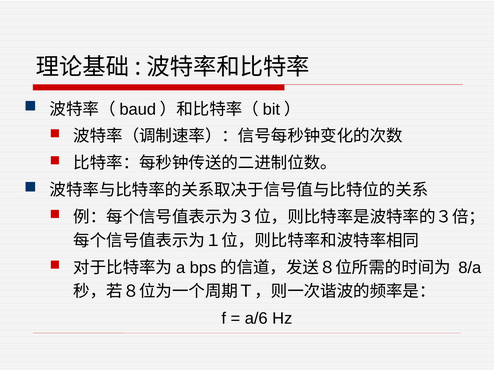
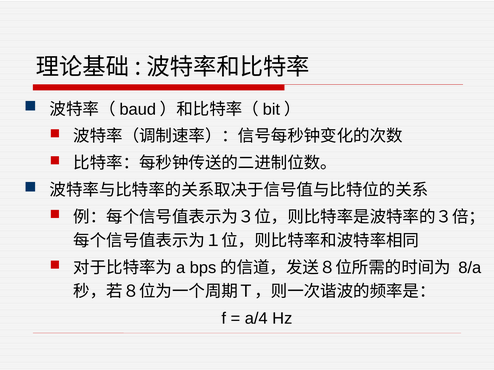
a/6: a/6 -> a/4
